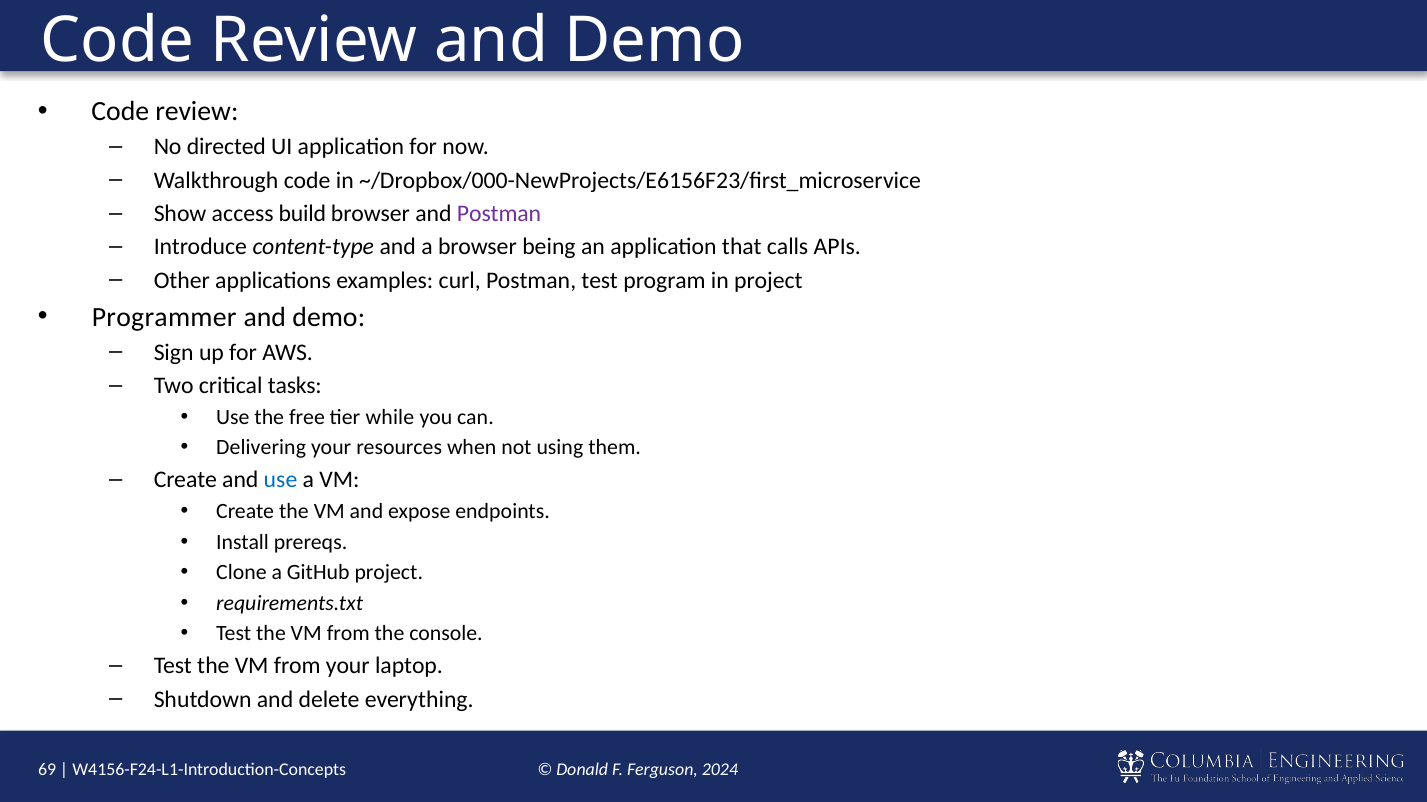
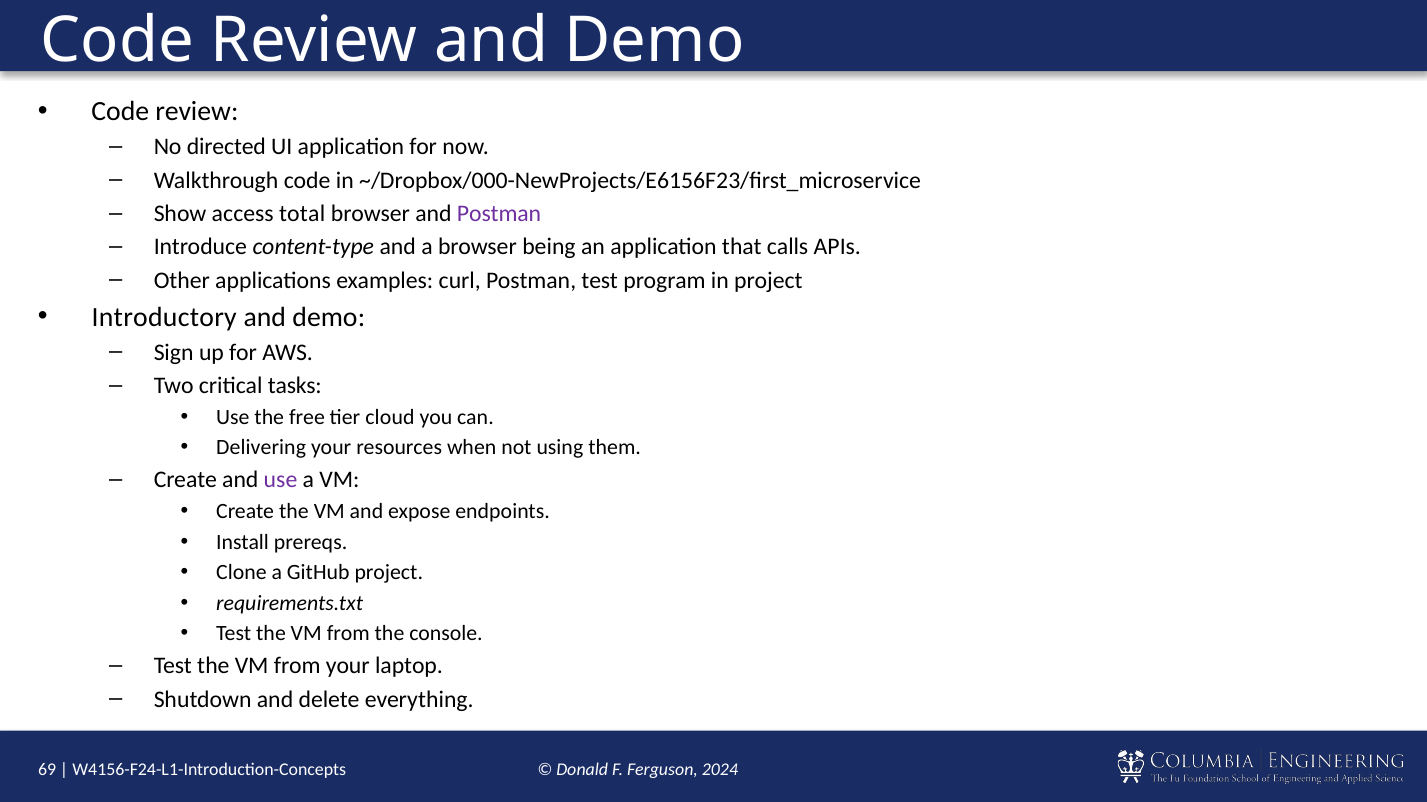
build: build -> total
Programmer: Programmer -> Introductory
while: while -> cloud
use at (281, 480) colour: blue -> purple
